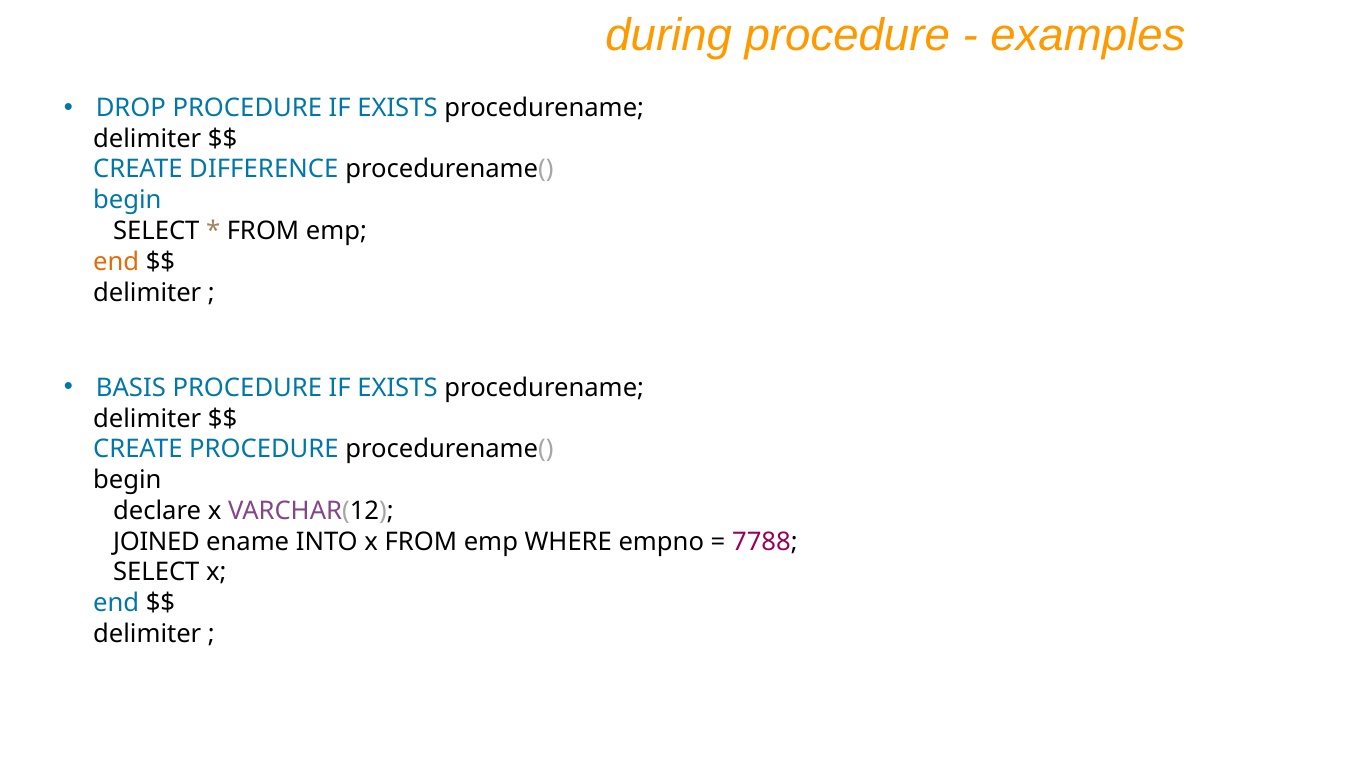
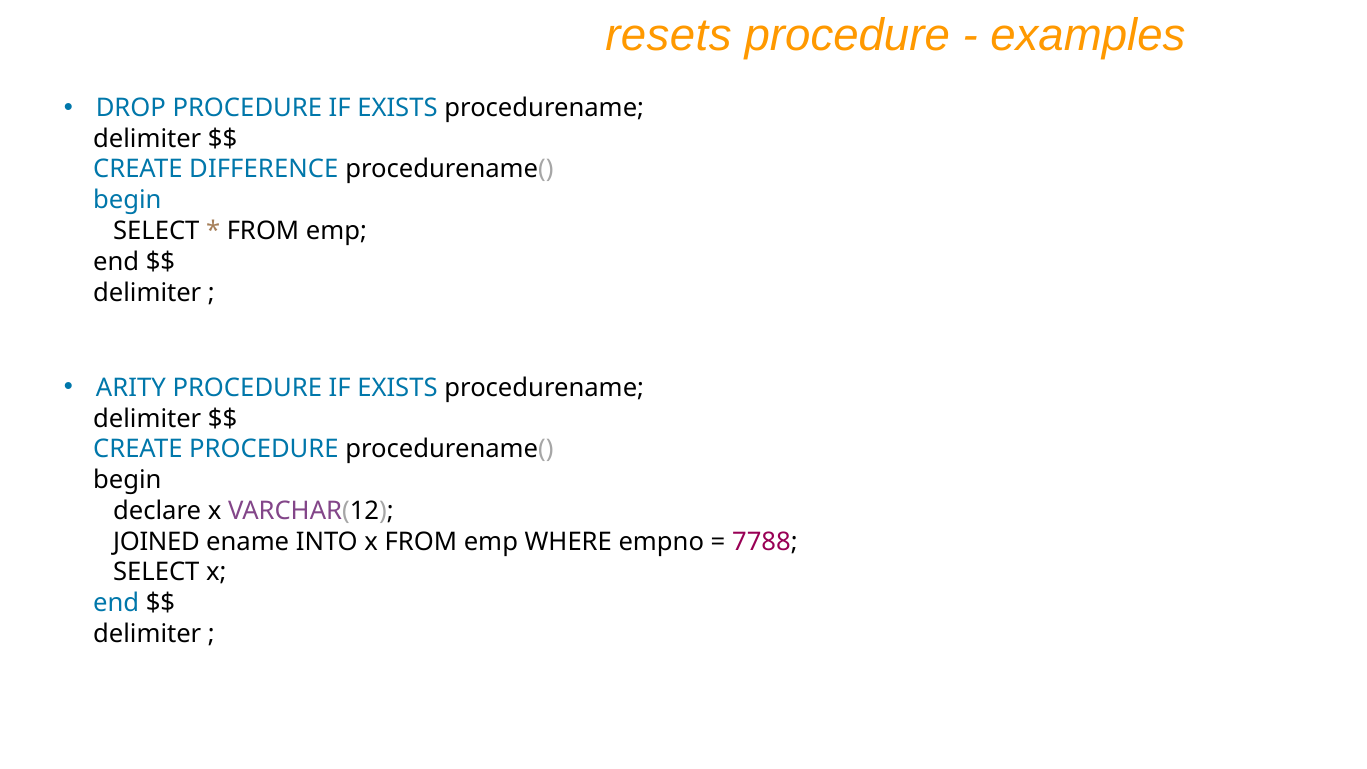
during: during -> resets
end at (116, 262) colour: orange -> black
BASIS: BASIS -> ARITY
